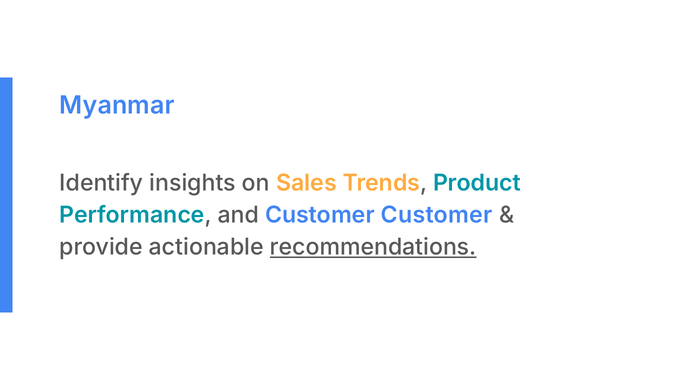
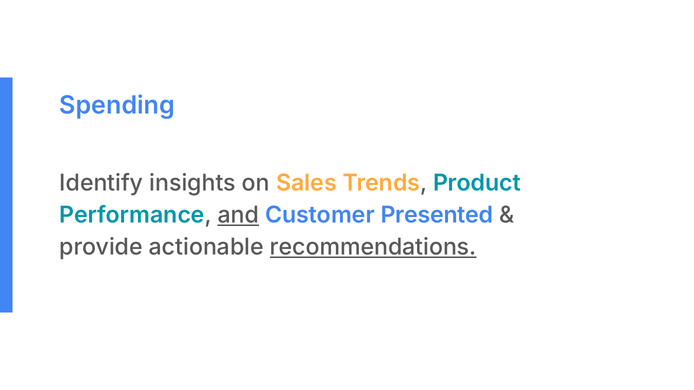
Myanmar: Myanmar -> Spending
and underline: none -> present
Customer Customer: Customer -> Presented
